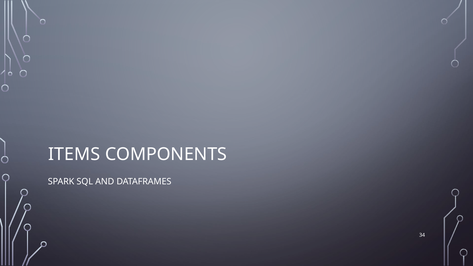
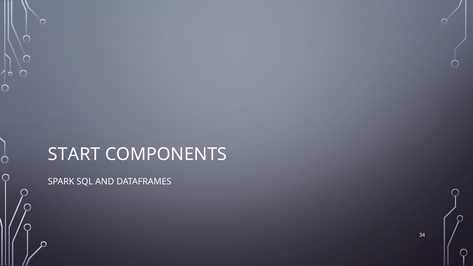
ITEMS: ITEMS -> START
